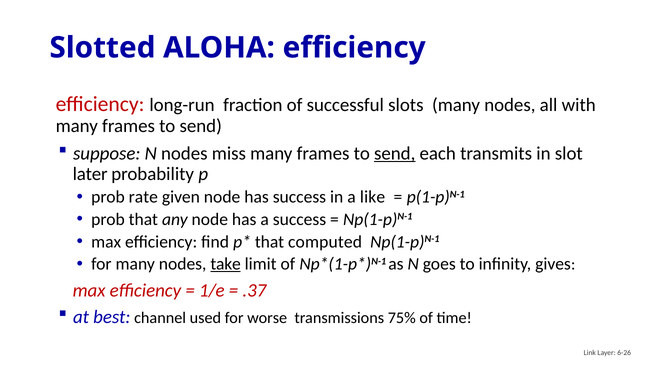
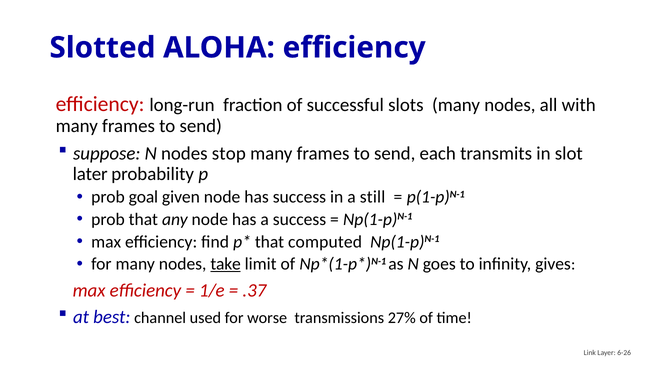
miss: miss -> stop
send at (395, 153) underline: present -> none
rate: rate -> goal
like: like -> still
75%: 75% -> 27%
